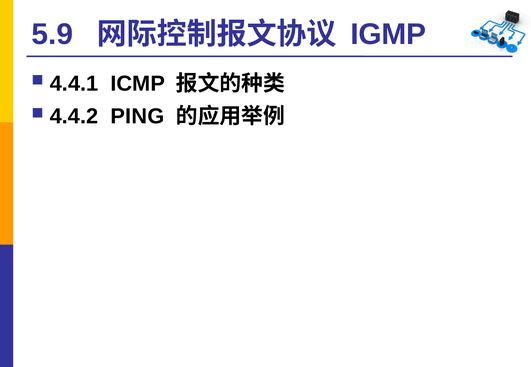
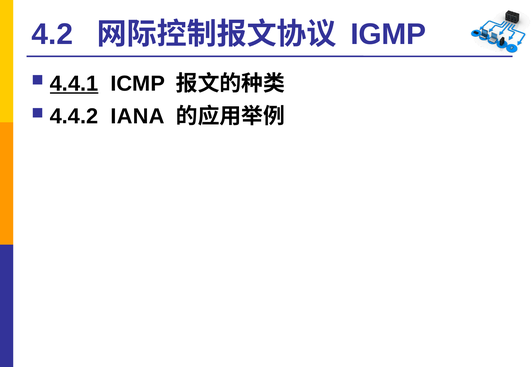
5.9: 5.9 -> 4.2
4.4.1 underline: none -> present
PING: PING -> IANA
